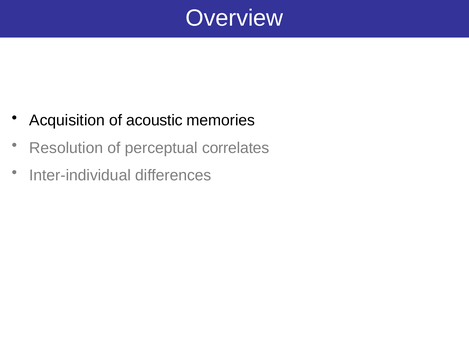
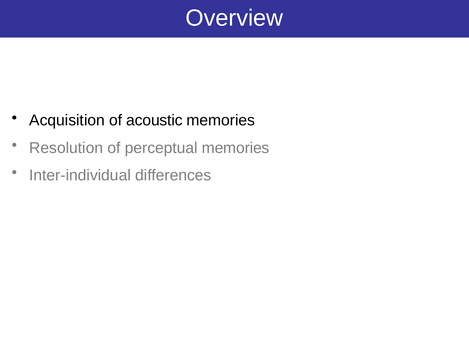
perceptual correlates: correlates -> memories
